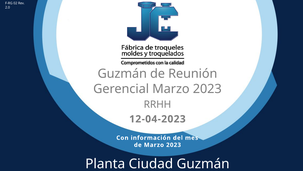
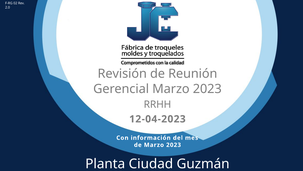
Guzmán at (122, 73): Guzmán -> Revisión
